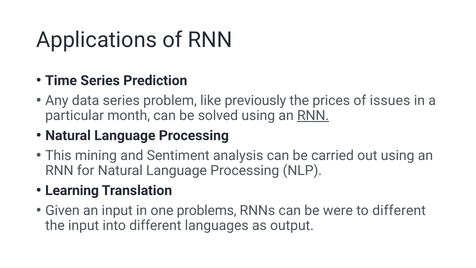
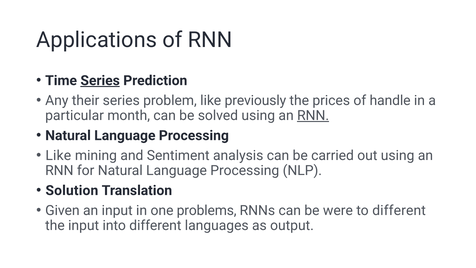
Series at (100, 80) underline: none -> present
data: data -> their
issues: issues -> handle
This at (58, 155): This -> Like
Learning: Learning -> Solution
